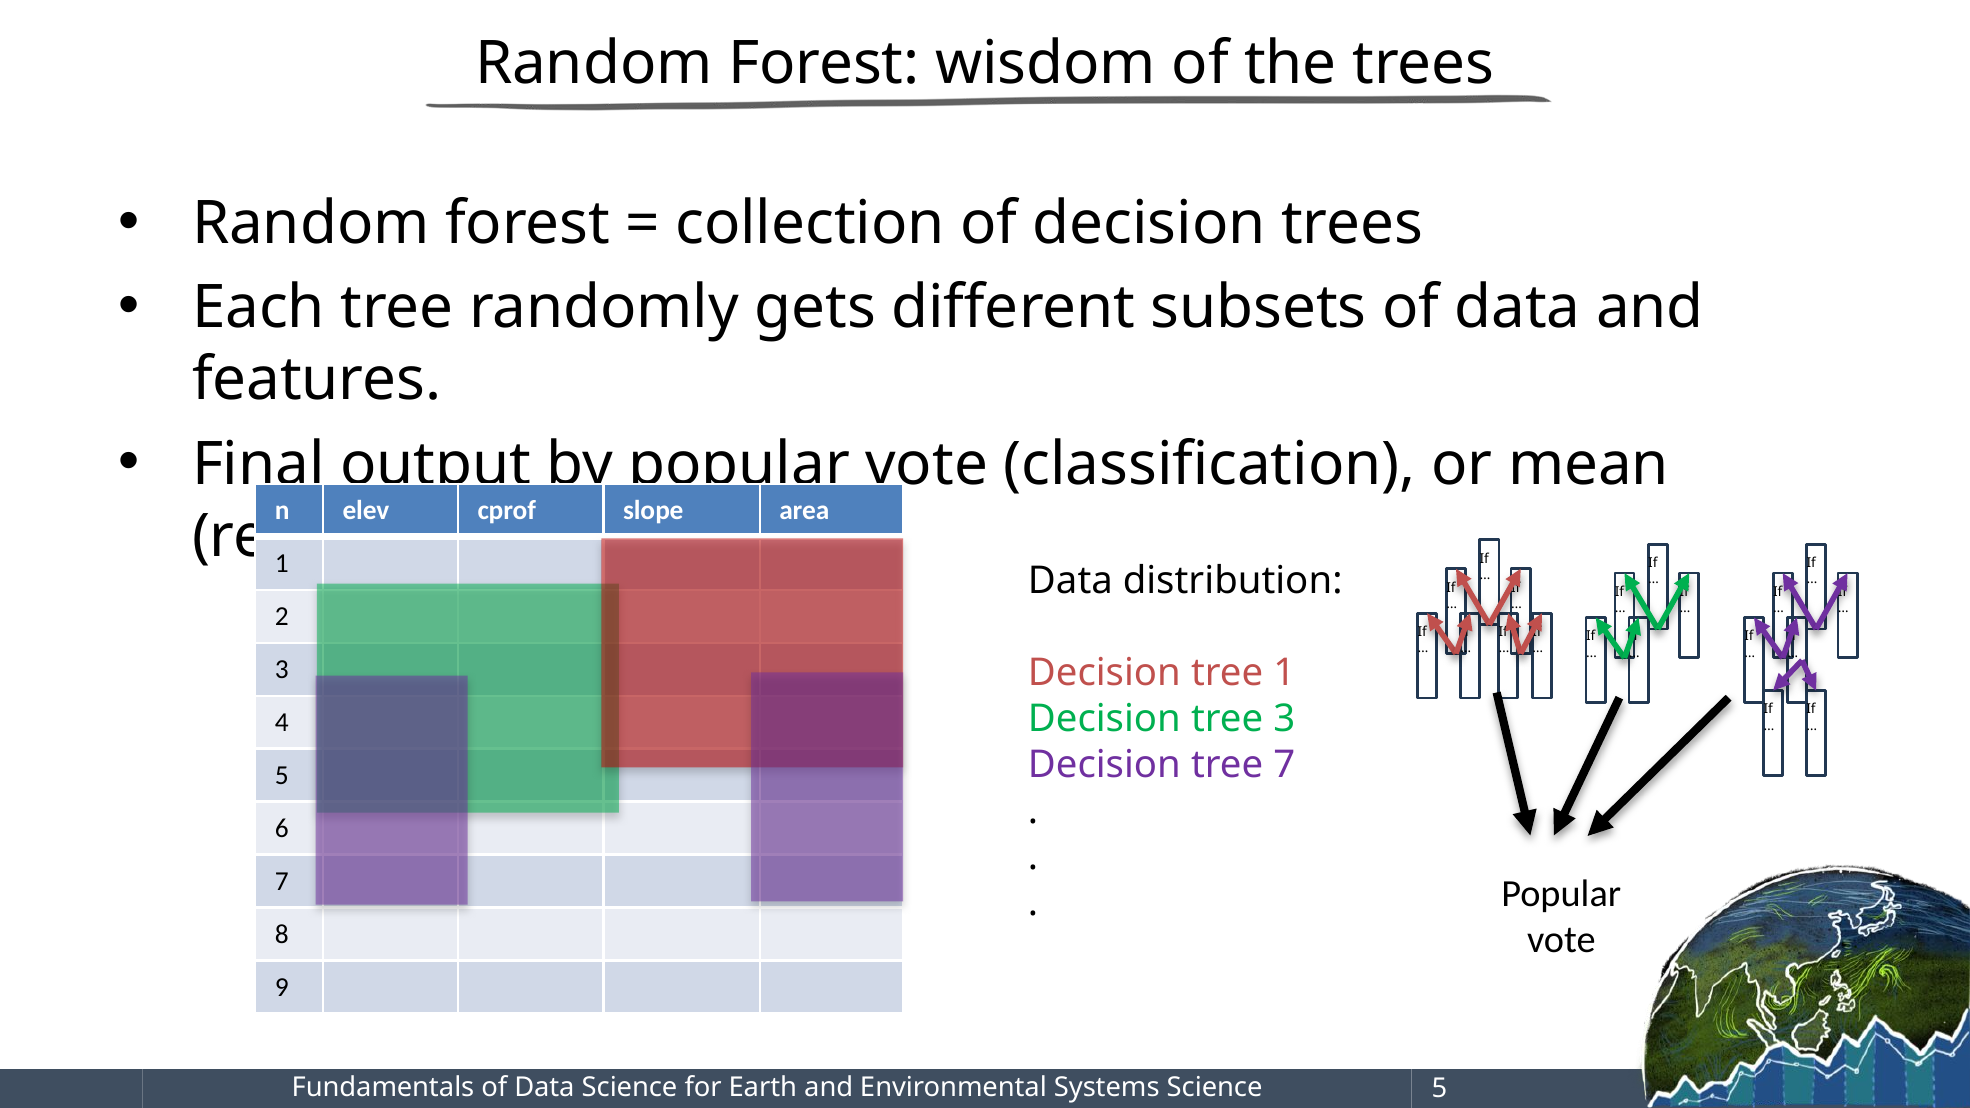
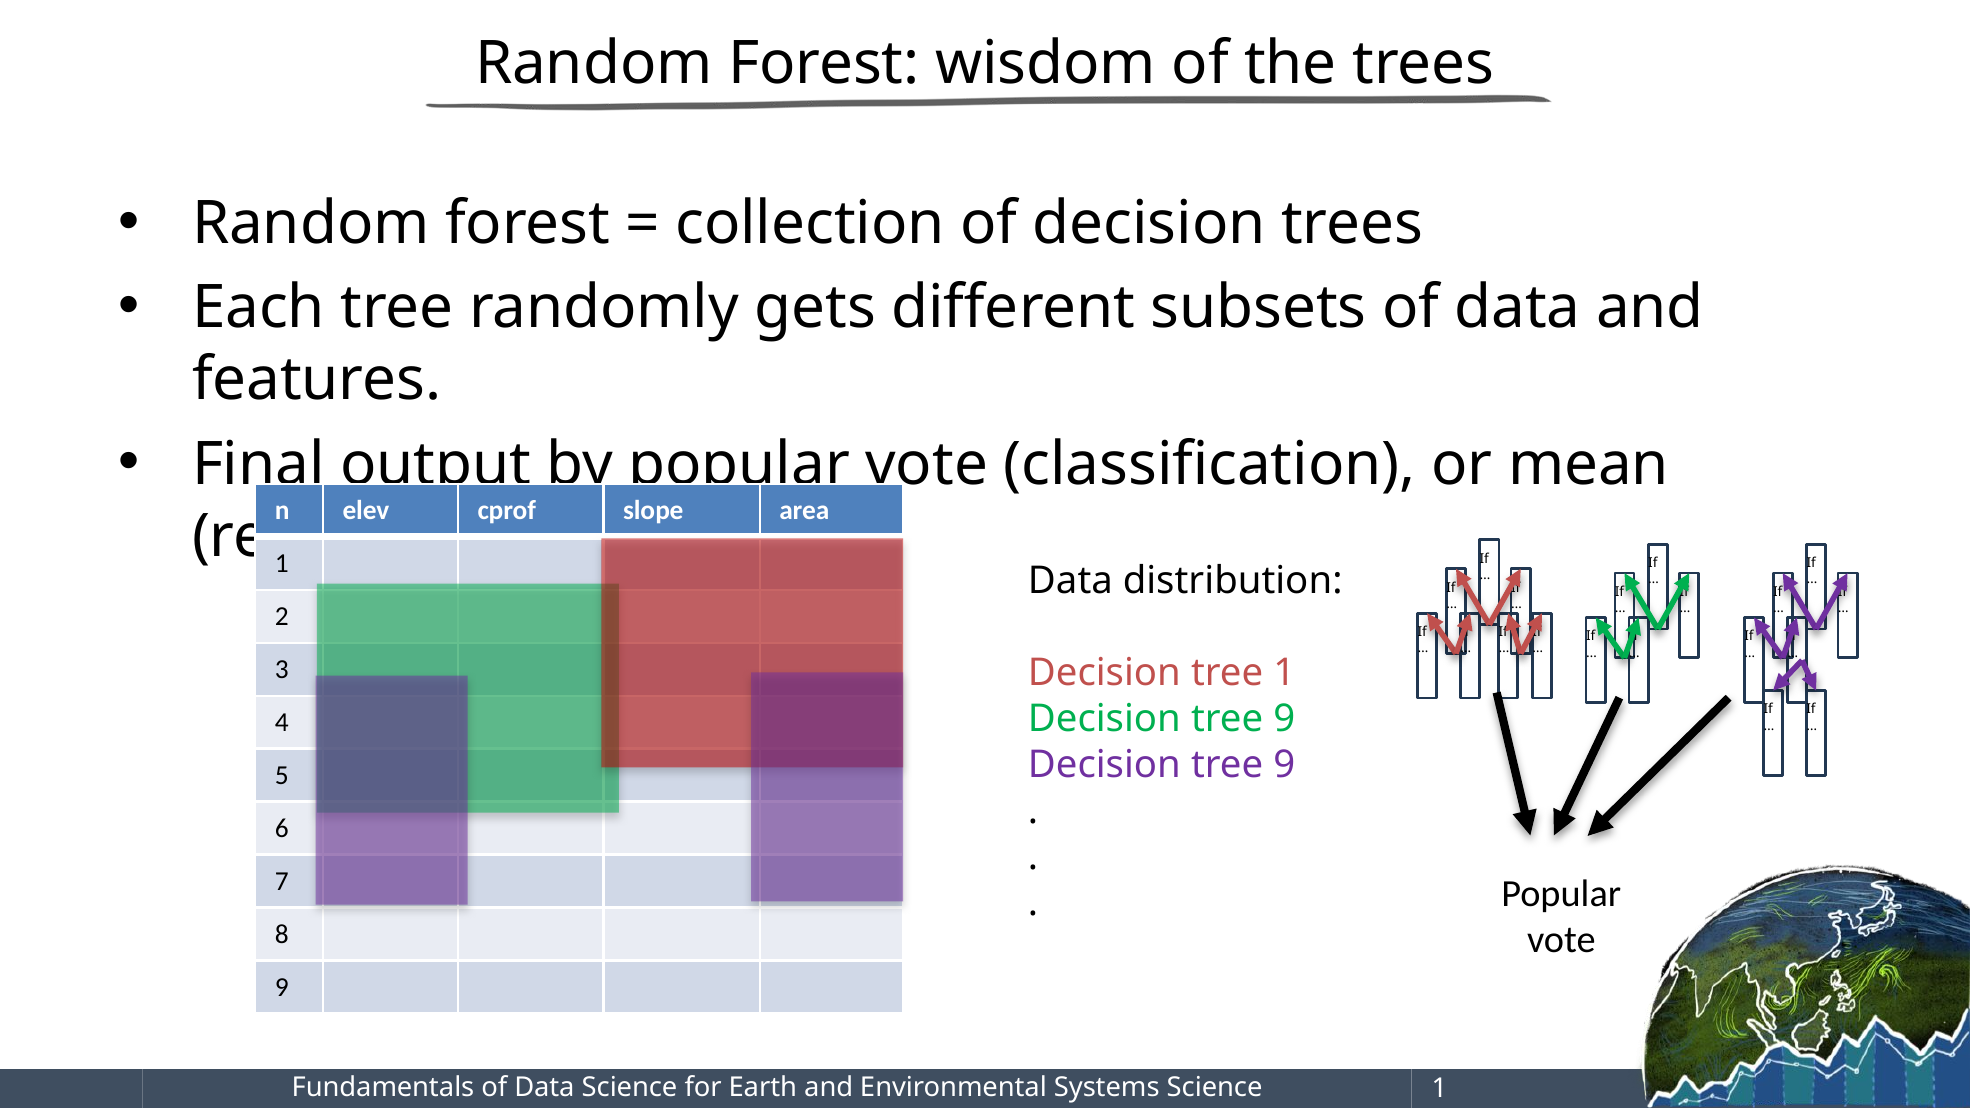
3 at (1284, 719): 3 -> 9
7 at (1284, 765): 7 -> 9
5 at (1439, 1089): 5 -> 1
